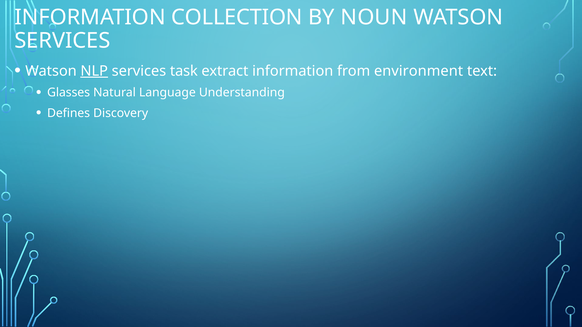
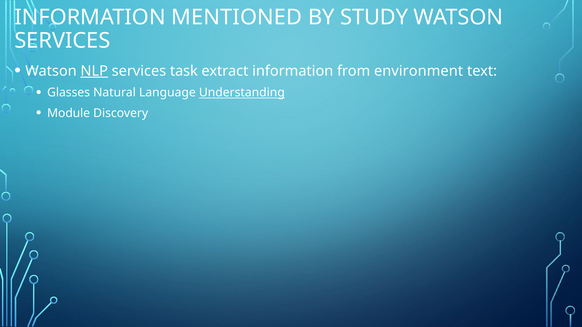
COLLECTION: COLLECTION -> MENTIONED
NOUN: NOUN -> STUDY
Understanding underline: none -> present
Defines: Defines -> Module
